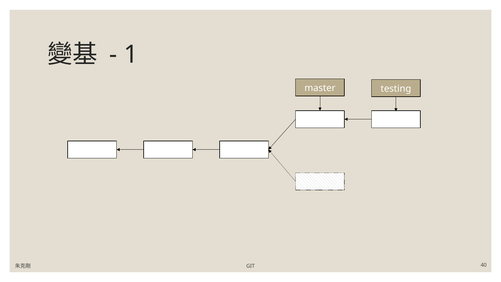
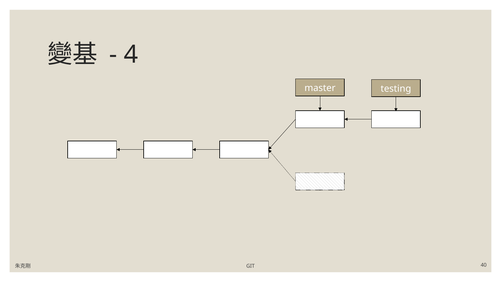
1: 1 -> 4
